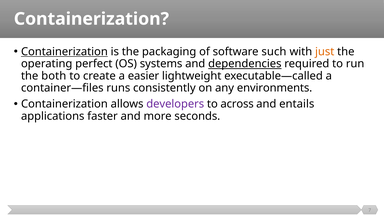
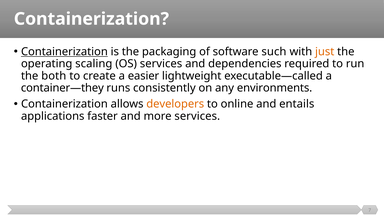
perfect: perfect -> scaling
OS systems: systems -> services
dependencies underline: present -> none
container—files: container—files -> container—they
developers colour: purple -> orange
across: across -> online
more seconds: seconds -> services
